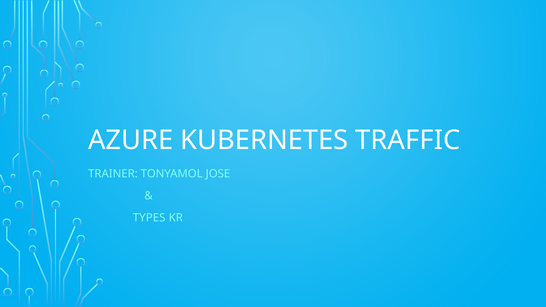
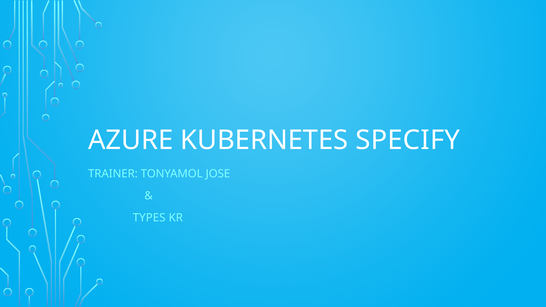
TRAFFIC: TRAFFIC -> SPECIFY
